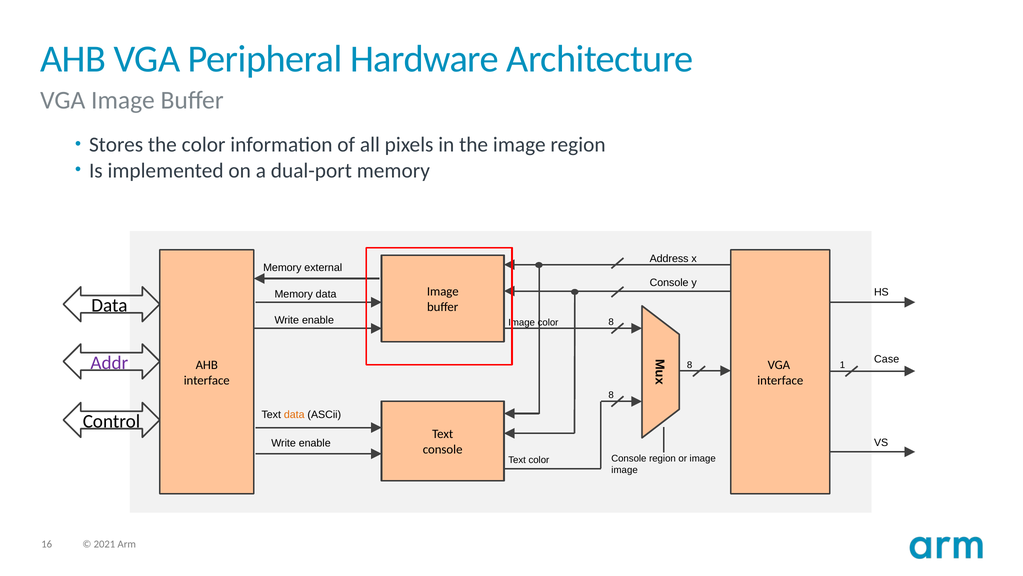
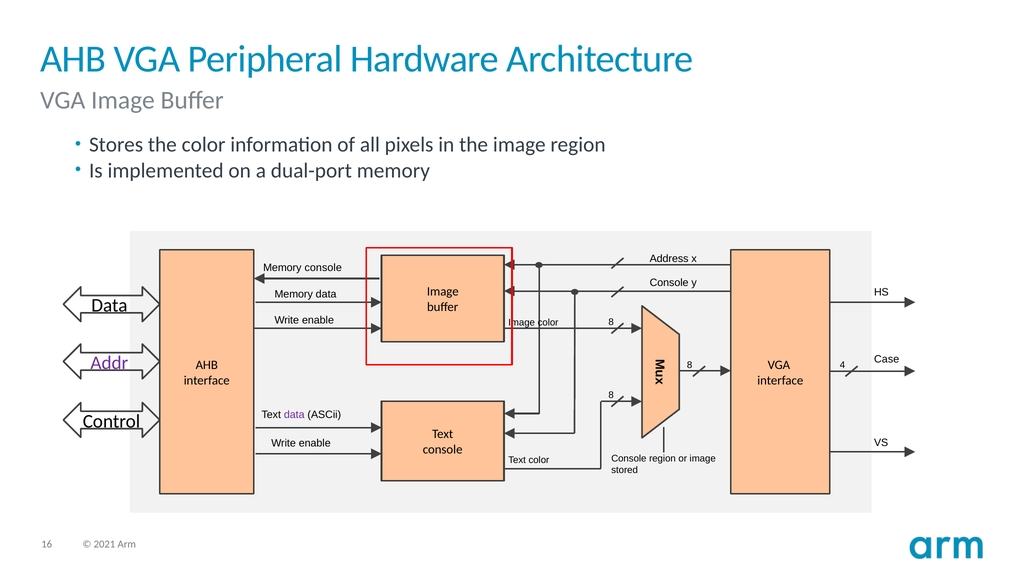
Memory external: external -> console
1: 1 -> 4
data at (294, 414) colour: orange -> purple
image at (625, 470): image -> stored
